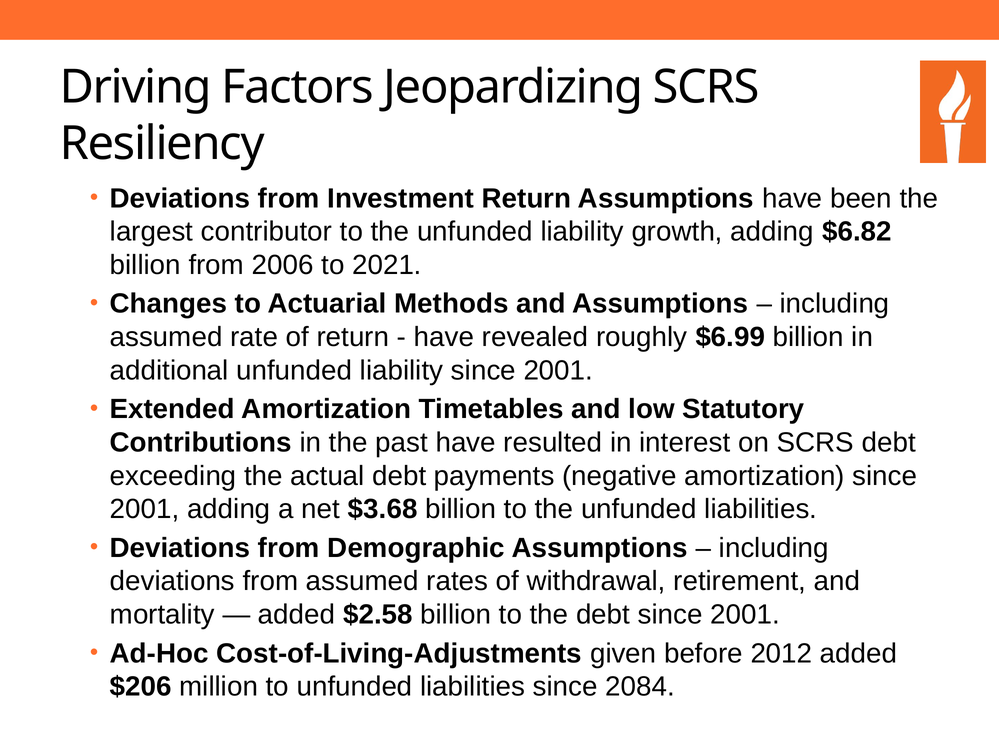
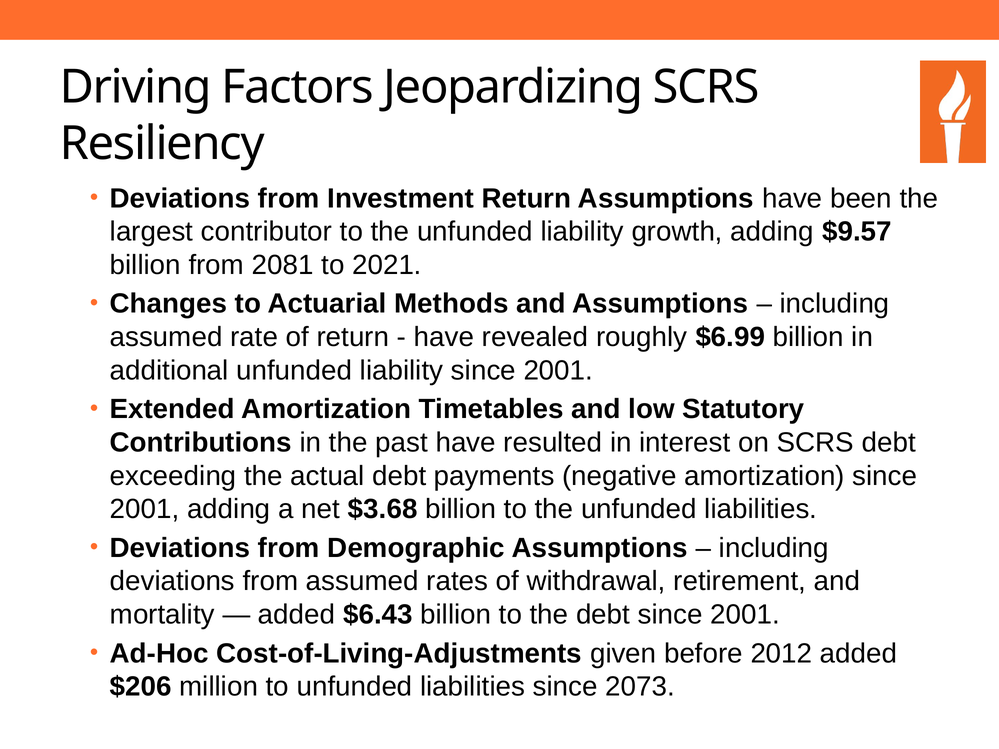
$6.82: $6.82 -> $9.57
2006: 2006 -> 2081
$2.58: $2.58 -> $6.43
2084: 2084 -> 2073
